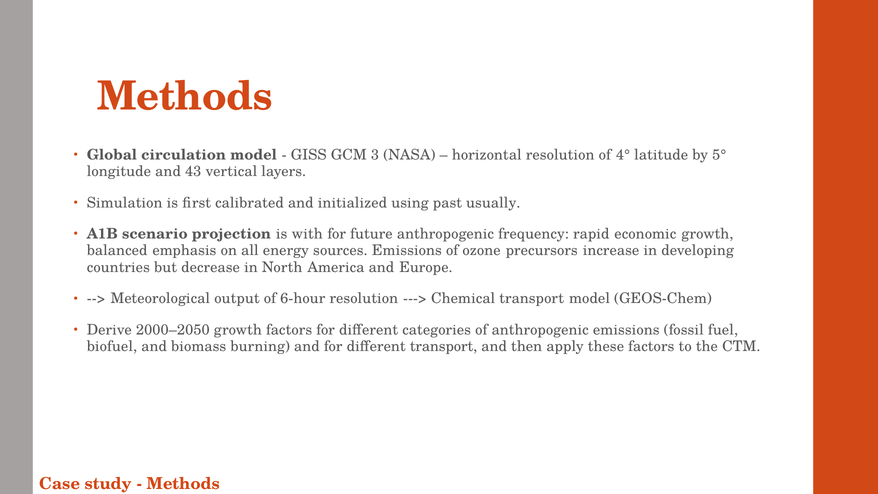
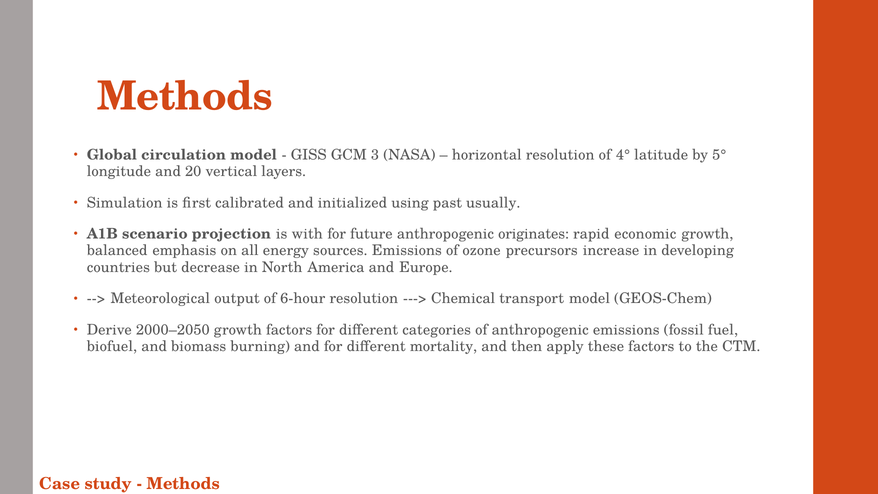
43: 43 -> 20
frequency: frequency -> originates
different transport: transport -> mortality
